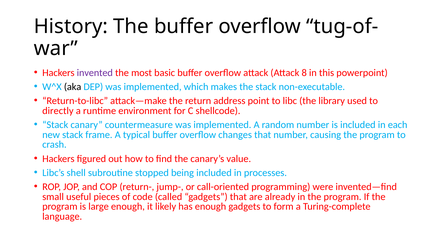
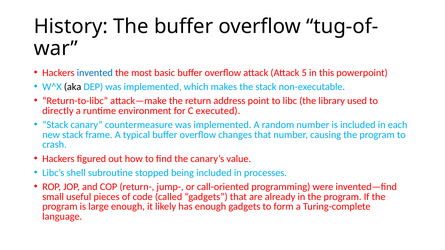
invented colour: purple -> blue
8: 8 -> 5
shellcode: shellcode -> executed
